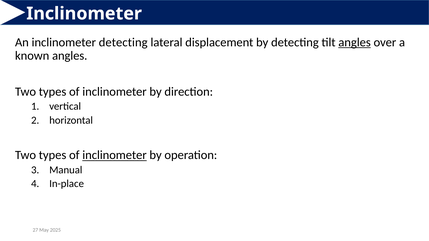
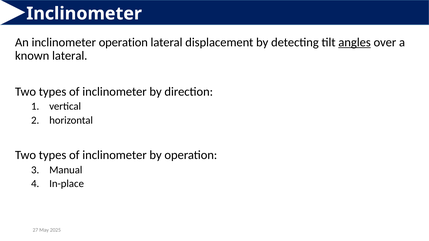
inclinometer detecting: detecting -> operation
known angles: angles -> lateral
inclinometer at (115, 155) underline: present -> none
